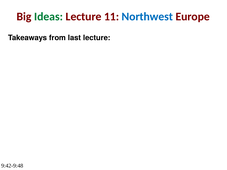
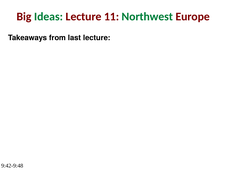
Northwest colour: blue -> green
